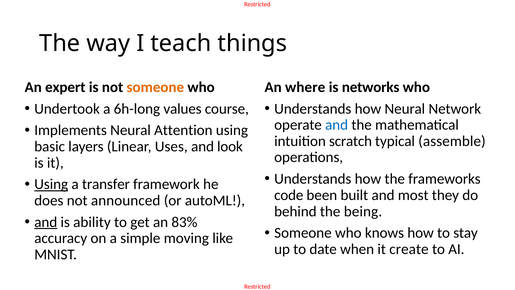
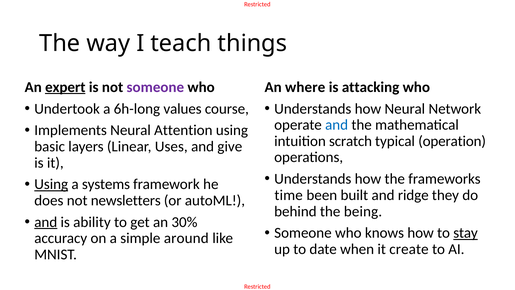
expert underline: none -> present
someone at (155, 87) colour: orange -> purple
networks: networks -> attacking
assemble: assemble -> operation
look: look -> give
transfer: transfer -> systems
code: code -> time
most: most -> ridge
announced: announced -> newsletters
83%: 83% -> 30%
stay underline: none -> present
moving: moving -> around
